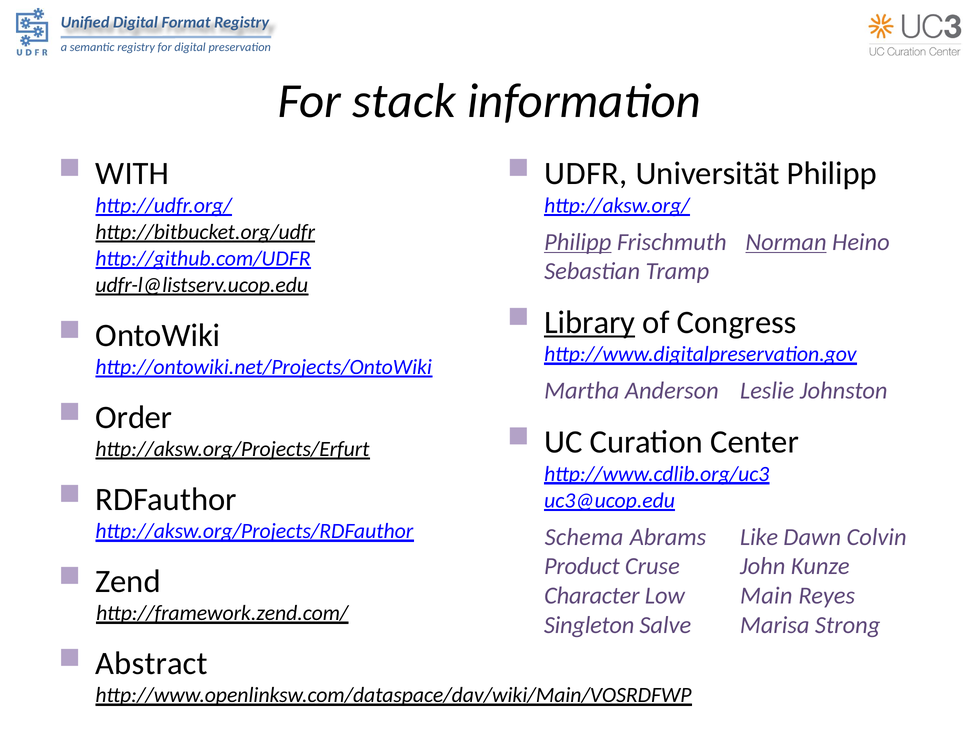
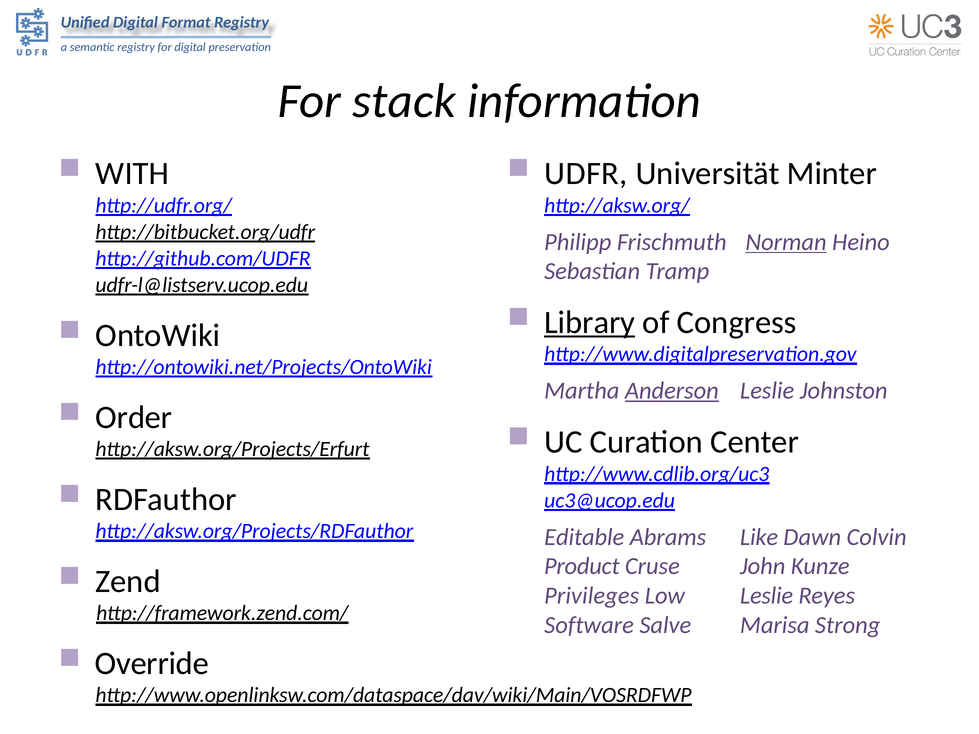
Universität Philipp: Philipp -> Minter
Philipp at (578, 242) underline: present -> none
Anderson underline: none -> present
Schema: Schema -> Editable
Character: Character -> Privileges
Low Main: Main -> Leslie
Singleton: Singleton -> Software
Abstract: Abstract -> Override
